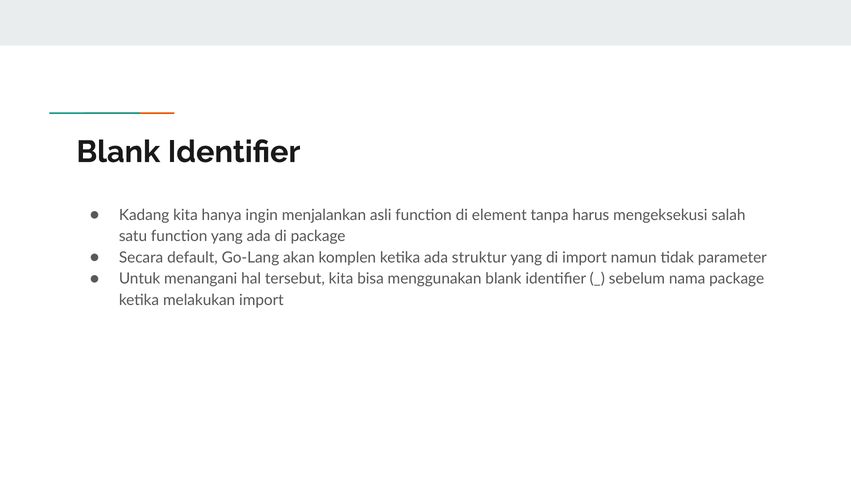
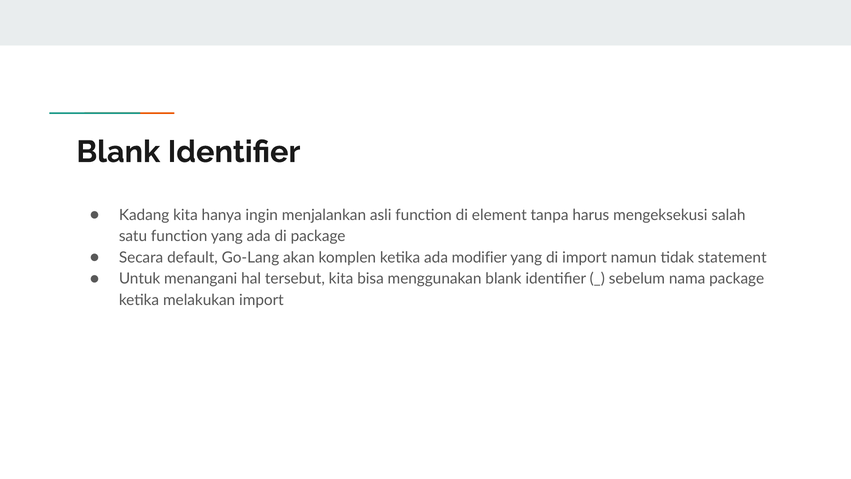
struktur: struktur -> modifier
parameter: parameter -> statement
